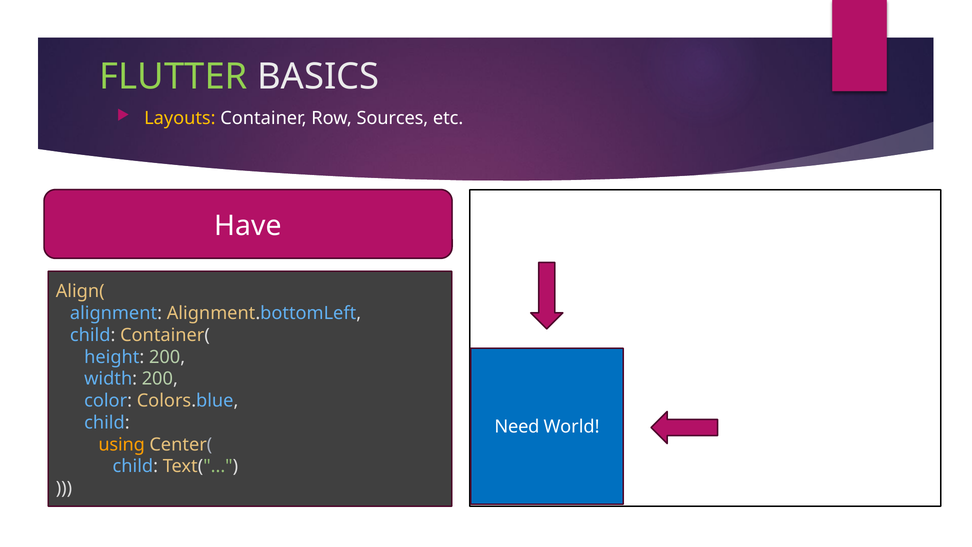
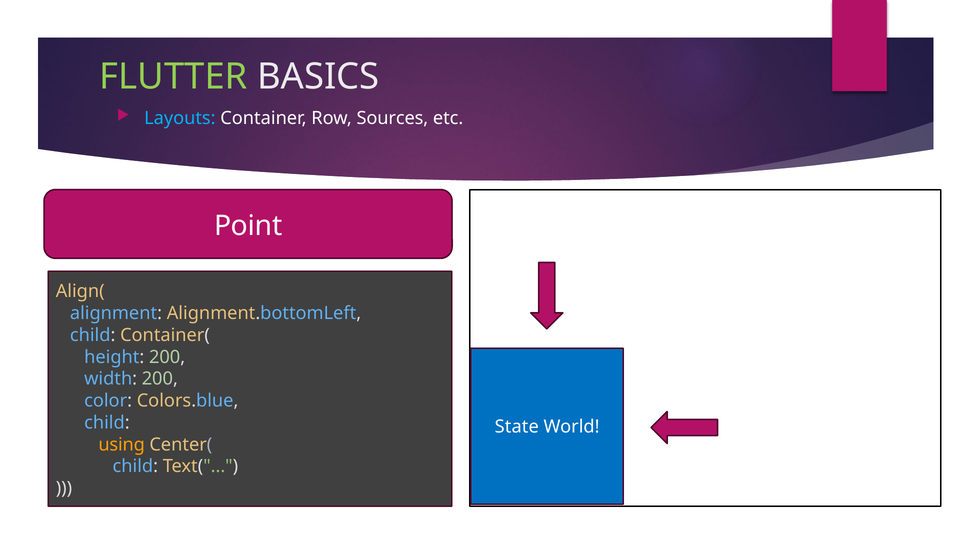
Layouts colour: yellow -> light blue
Have: Have -> Point
Need: Need -> State
